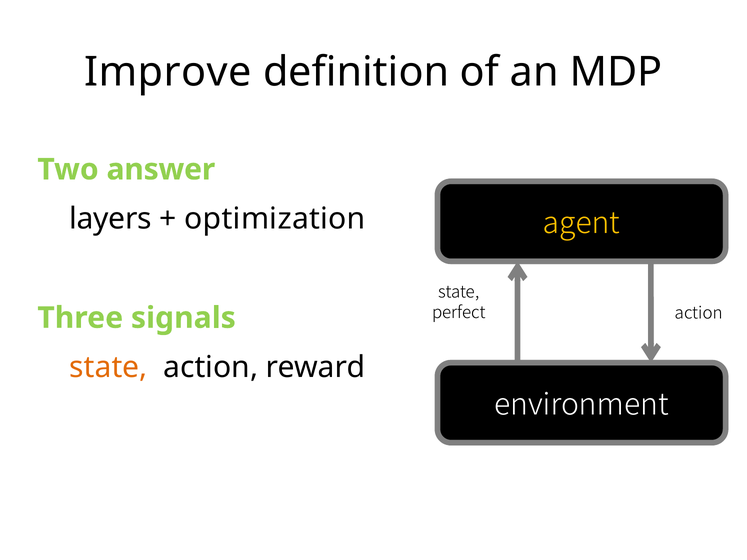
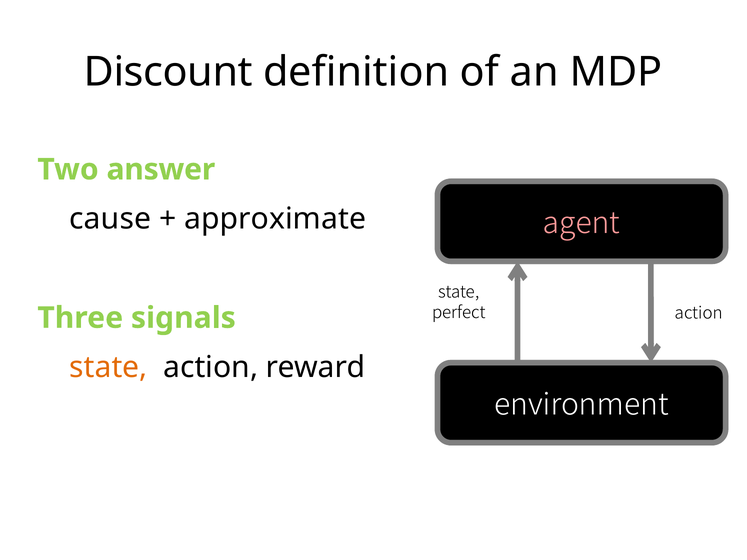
Improve: Improve -> Discount
layers: layers -> cause
optimization: optimization -> approximate
agent colour: yellow -> pink
